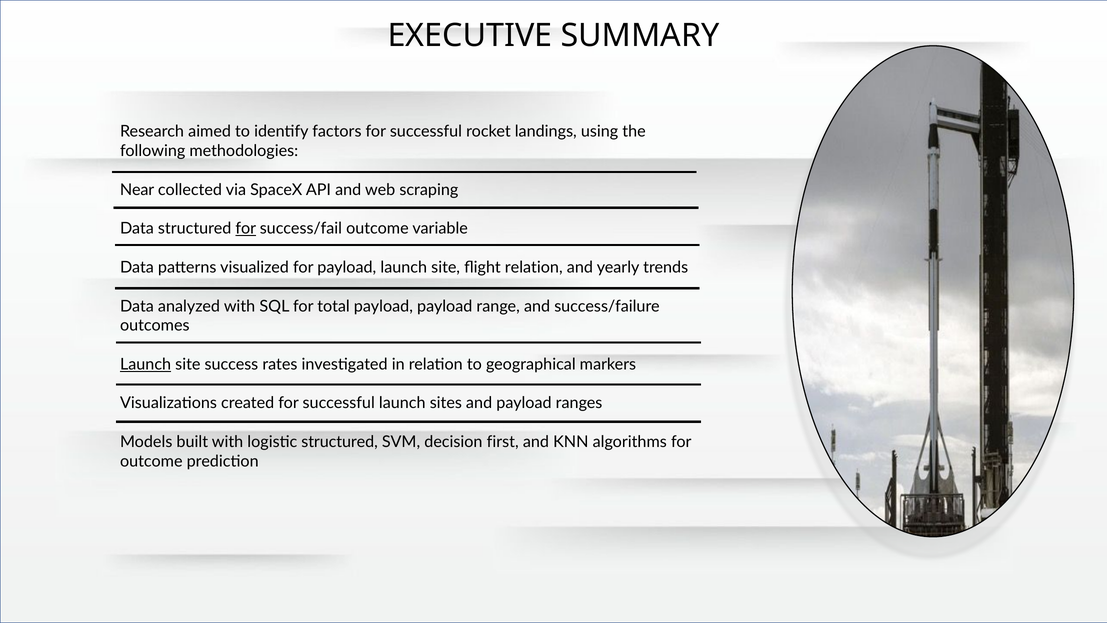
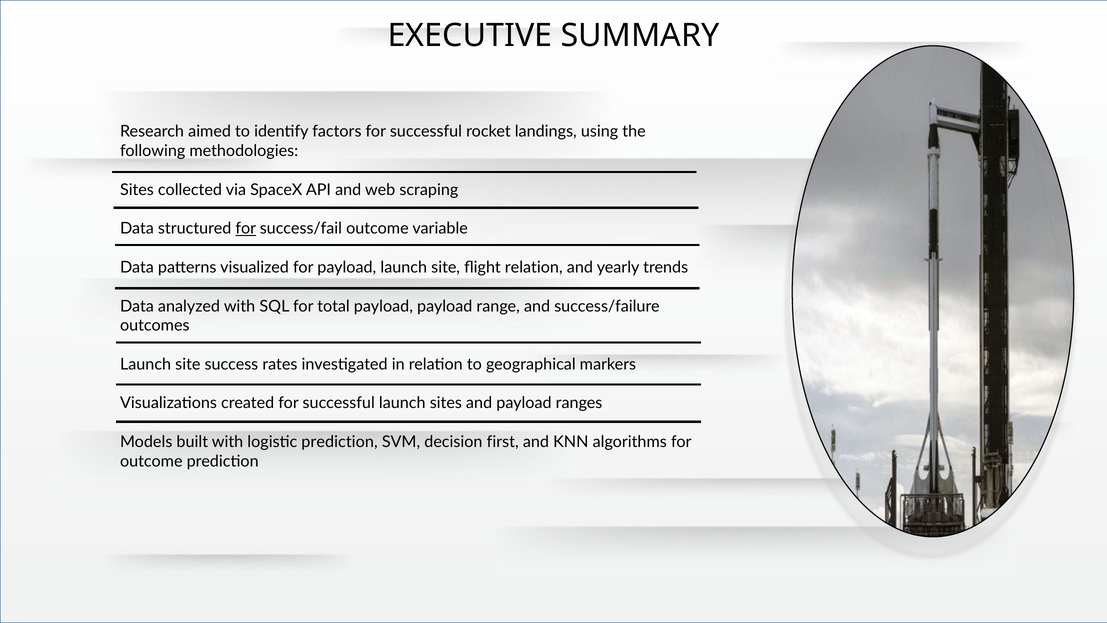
Near at (137, 190): Near -> Sites
Launch at (146, 364) underline: present -> none
logistic structured: structured -> prediction
